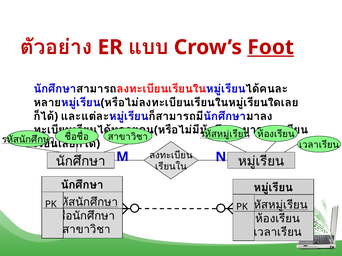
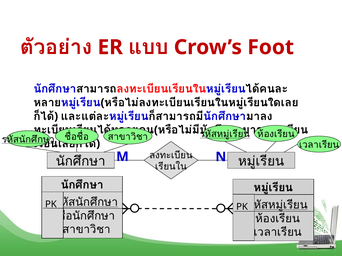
Foot underline: present -> none
